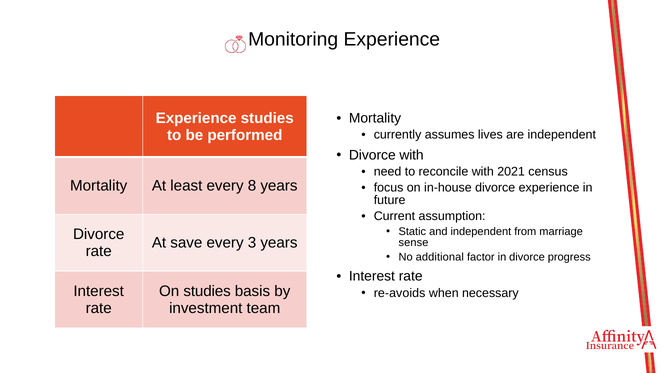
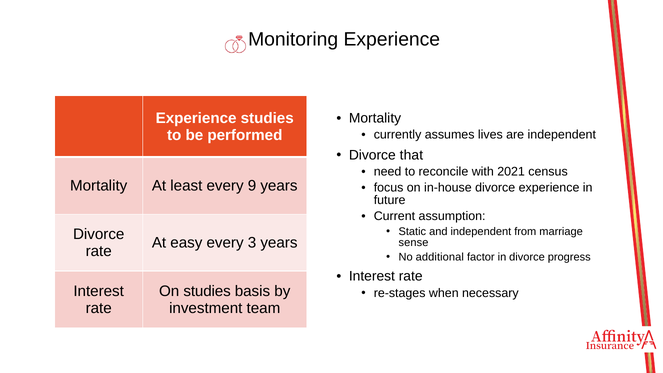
Divorce with: with -> that
8: 8 -> 9
save: save -> easy
re-avoids: re-avoids -> re-stages
